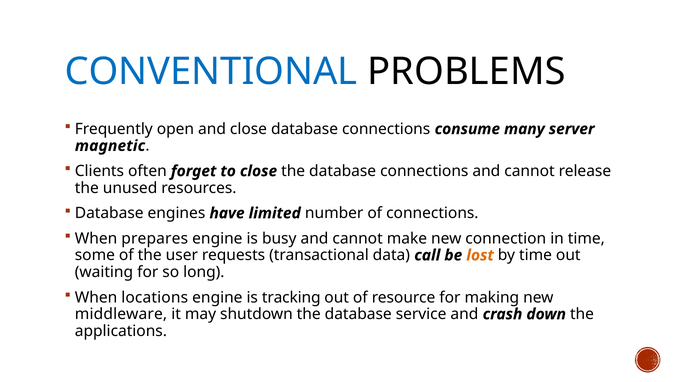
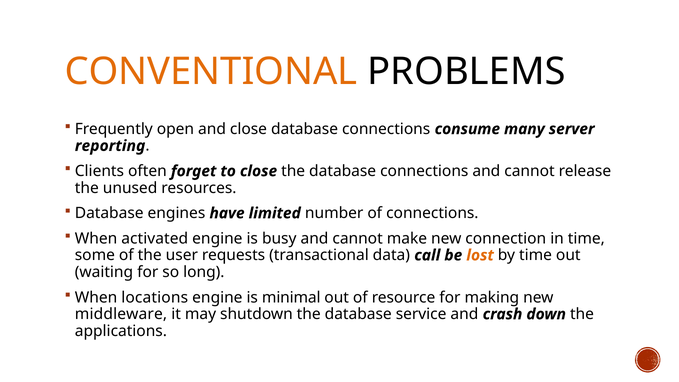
CONVENTIONAL colour: blue -> orange
magnetic: magnetic -> reporting
prepares: prepares -> activated
tracking: tracking -> minimal
